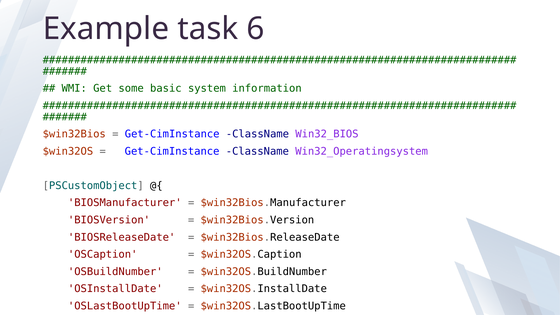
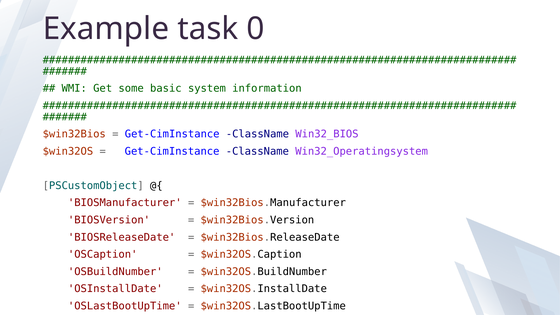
6: 6 -> 0
